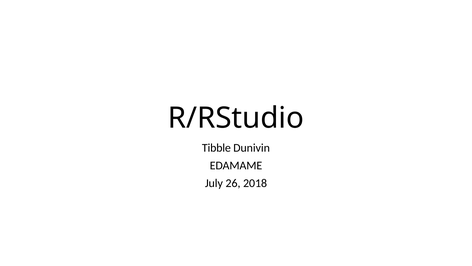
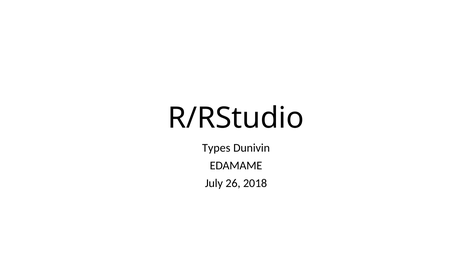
Tibble: Tibble -> Types
